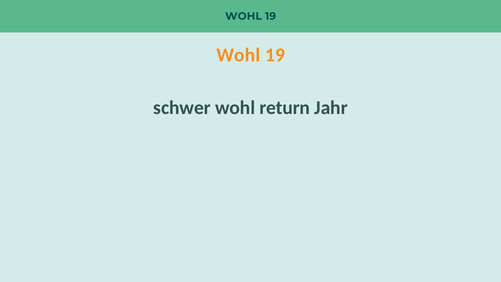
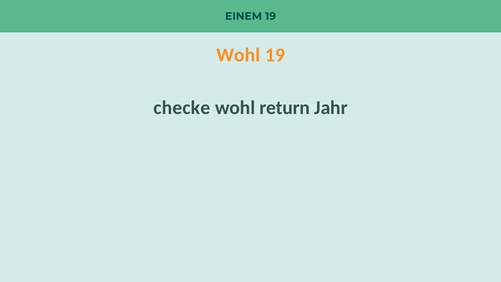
WOHL at (244, 16): WOHL -> EINEM
schwer: schwer -> checke
